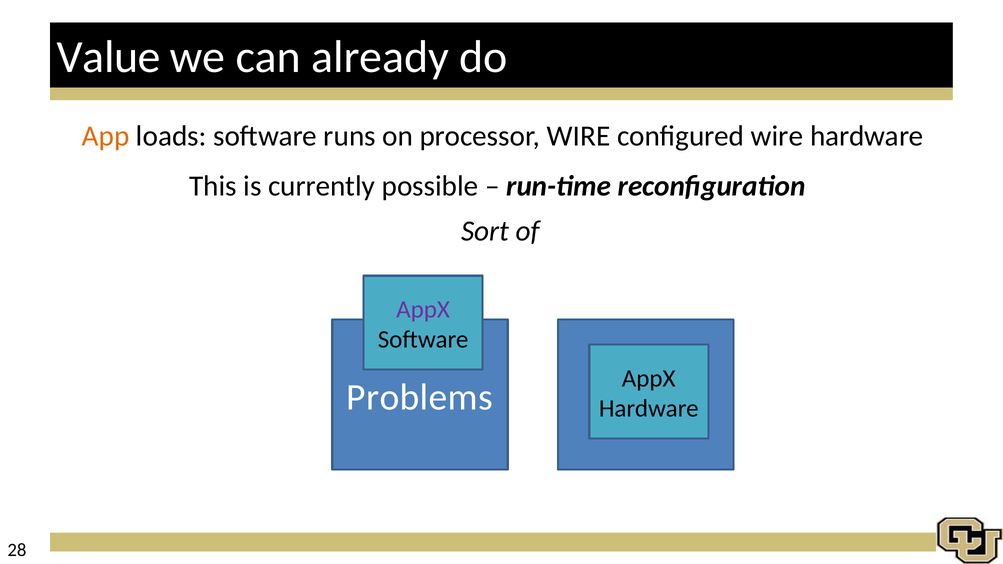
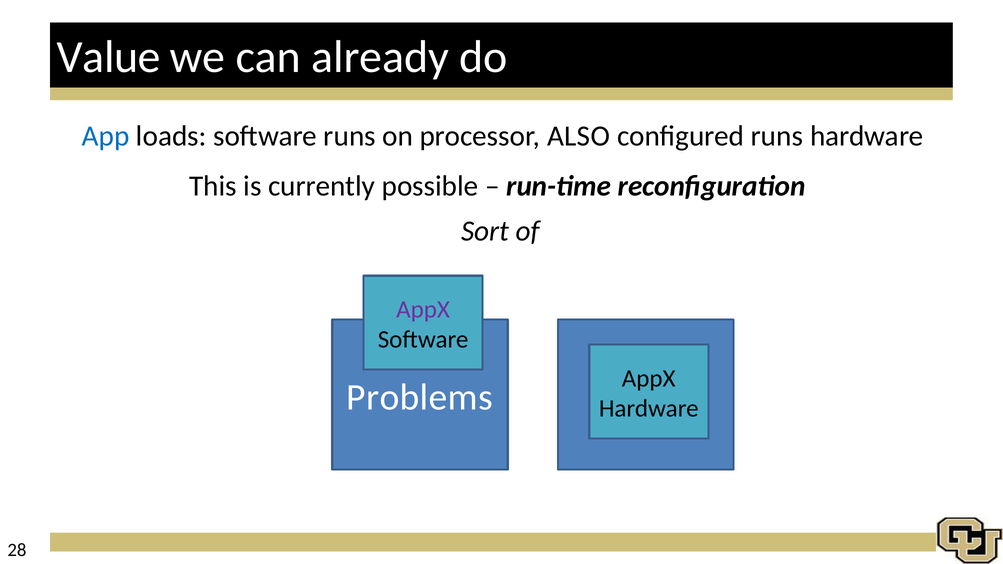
App colour: orange -> blue
processor WIRE: WIRE -> ALSO
configured wire: wire -> runs
